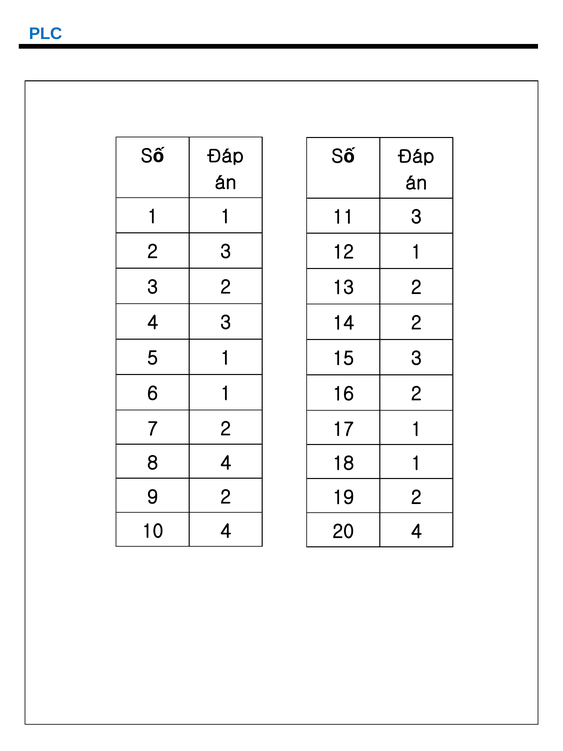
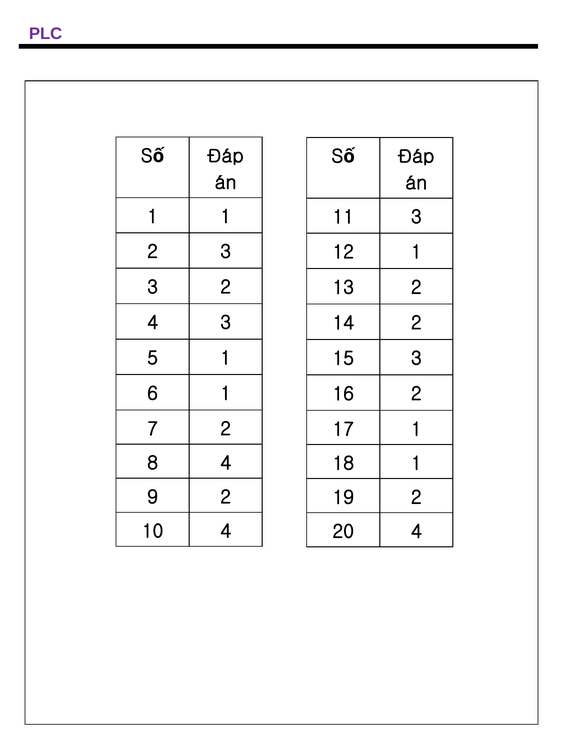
PLC colour: blue -> purple
